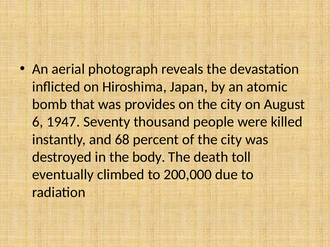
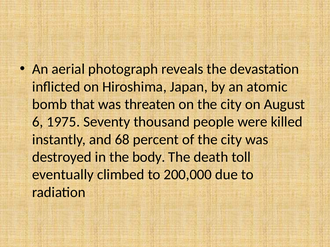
provides: provides -> threaten
1947: 1947 -> 1975
